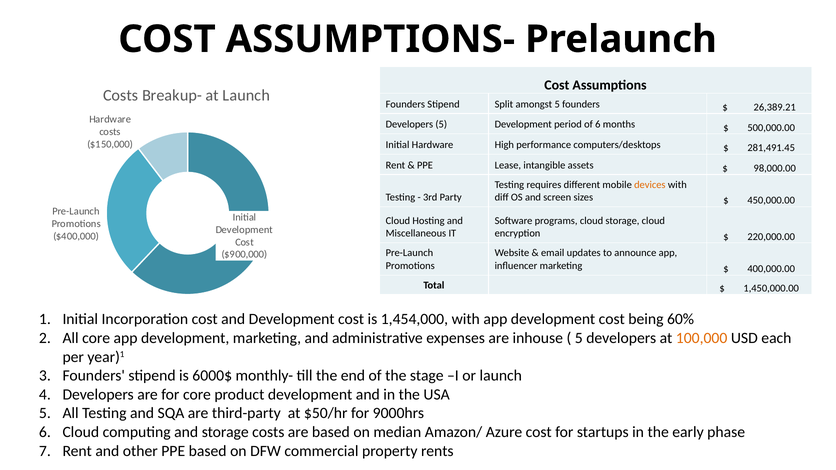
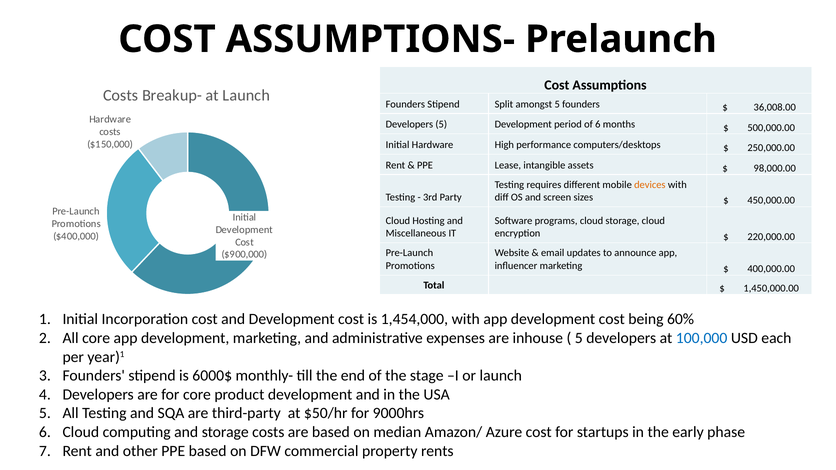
26,389.21: 26,389.21 -> 36,008.00
281,491.45: 281,491.45 -> 250,000.00
100,000 colour: orange -> blue
